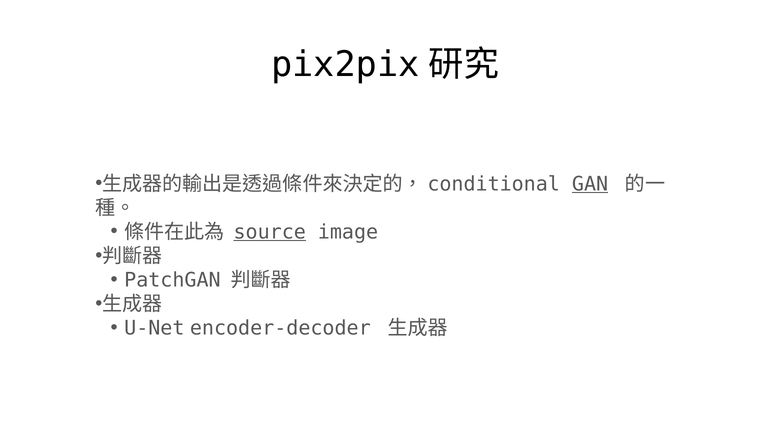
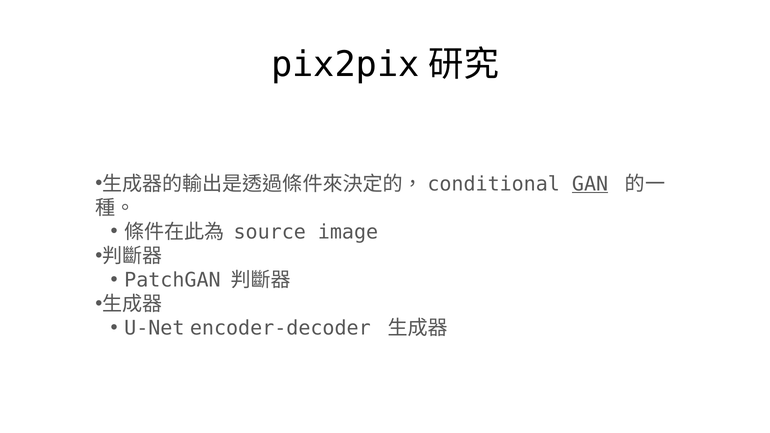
source underline: present -> none
